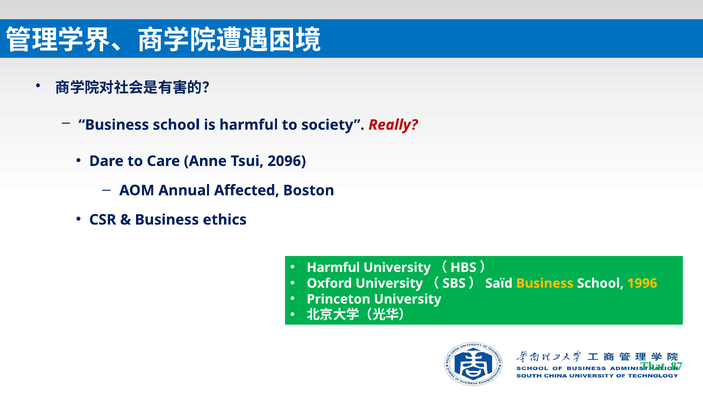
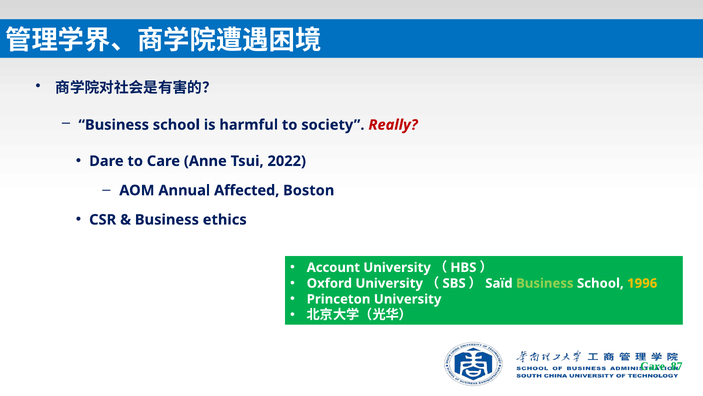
2096: 2096 -> 2022
Harmful at (333, 267): Harmful -> Account
Business at (545, 283) colour: yellow -> light green
That at (653, 366): That -> Care
